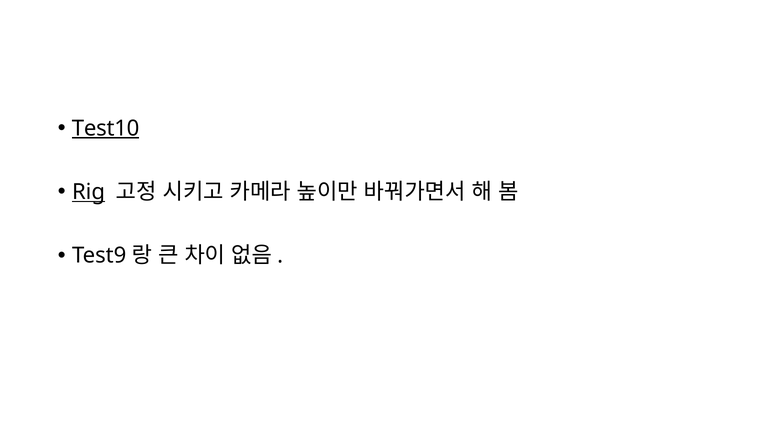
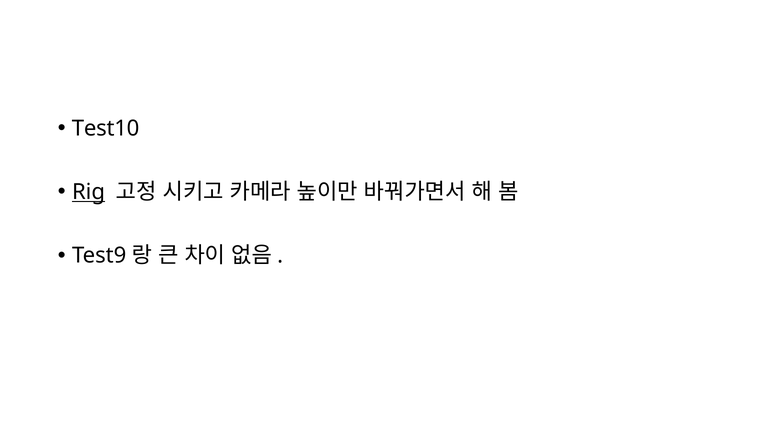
Test10 underline: present -> none
